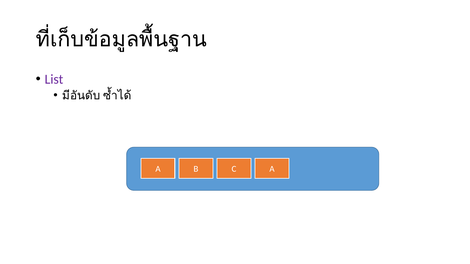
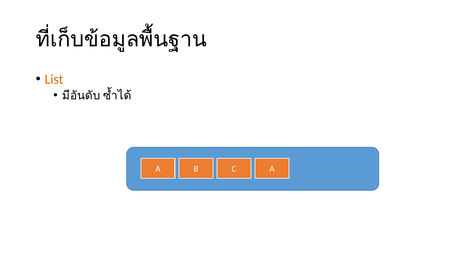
List colour: purple -> orange
